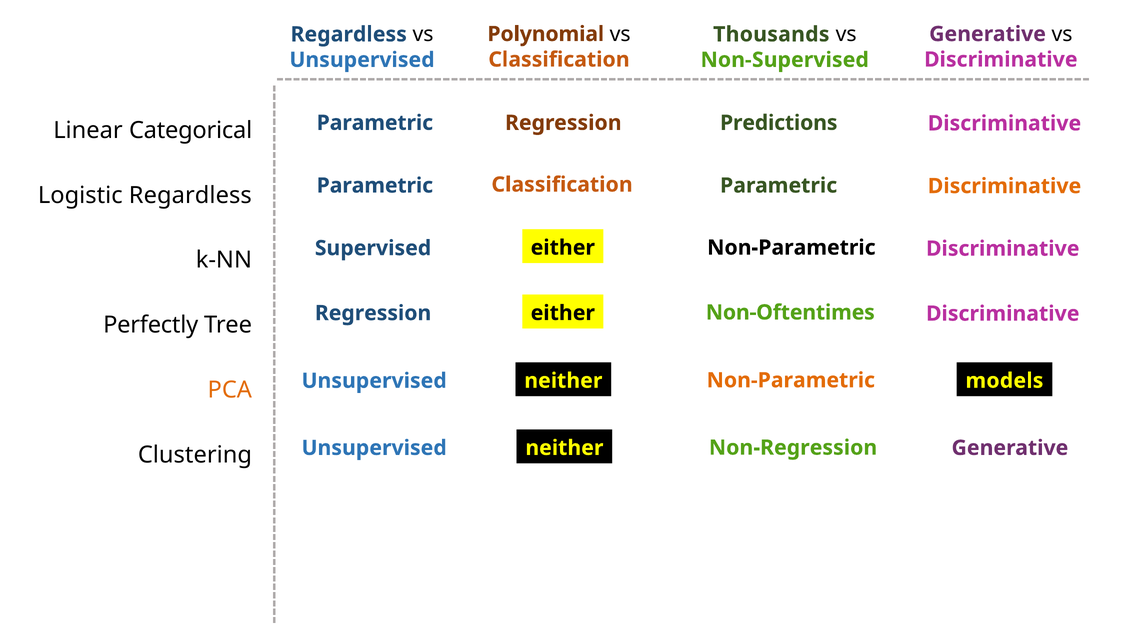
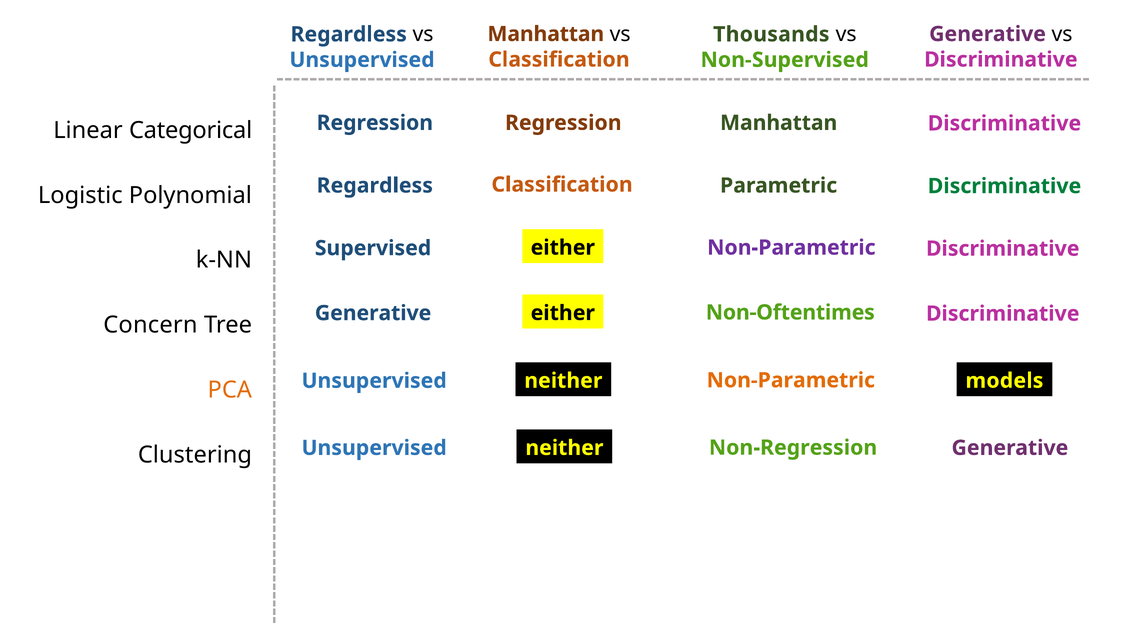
Polynomial at (546, 34): Polynomial -> Manhattan
Parametric at (375, 123): Parametric -> Regression
Regression Predictions: Predictions -> Manhattan
Parametric at (375, 186): Parametric -> Regardless
Discriminative at (1004, 186) colour: orange -> green
Logistic Regardless: Regardless -> Polynomial
Non-Parametric at (791, 248) colour: black -> purple
Regression at (373, 313): Regression -> Generative
Perfectly: Perfectly -> Concern
